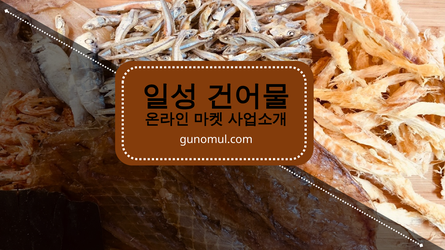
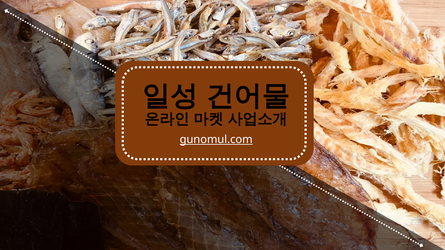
gunomul.com underline: none -> present
